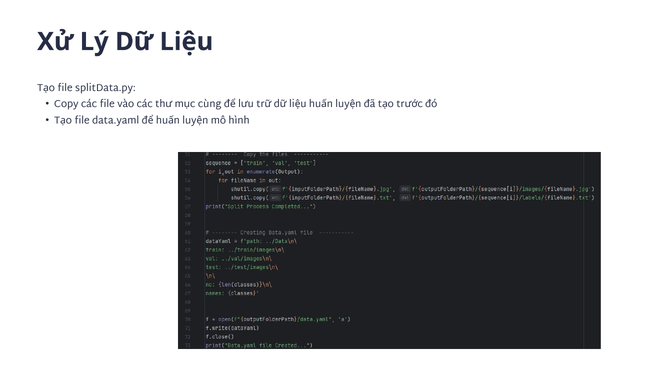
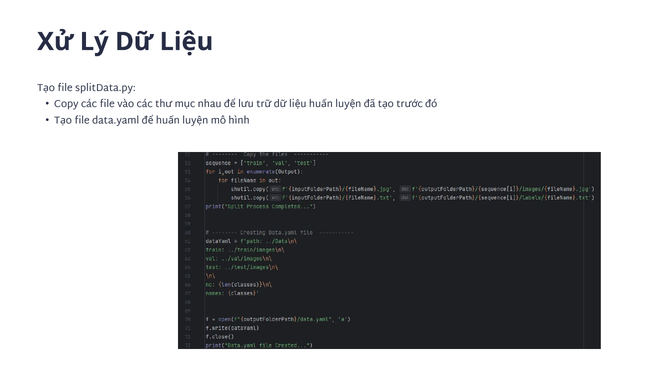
cùng: cùng -> nhau
